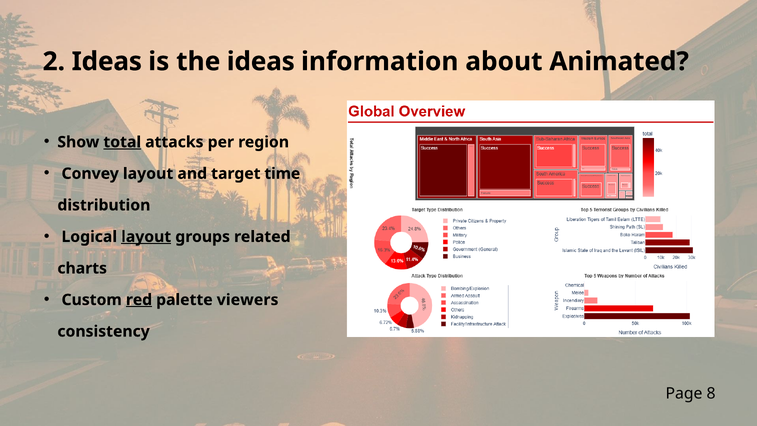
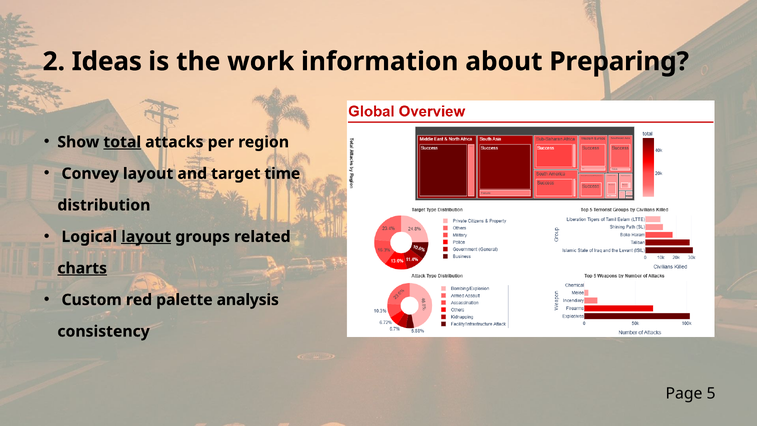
the ideas: ideas -> work
Animated: Animated -> Preparing
charts underline: none -> present
red underline: present -> none
viewers: viewers -> analysis
8: 8 -> 5
